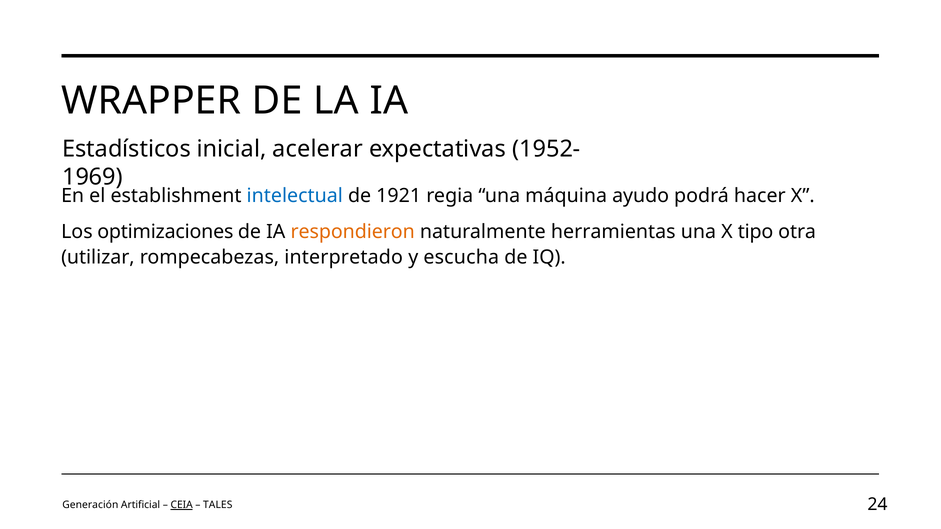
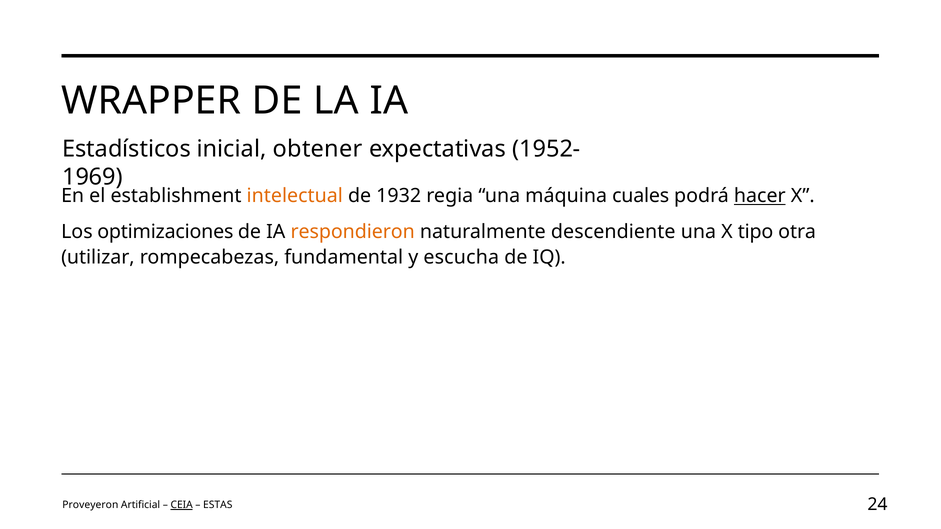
acelerar: acelerar -> obtener
intelectual colour: blue -> orange
1921: 1921 -> 1932
ayudo: ayudo -> cuales
hacer underline: none -> present
herramientas: herramientas -> descendiente
interpretado: interpretado -> fundamental
Generación: Generación -> Proveyeron
TALES: TALES -> ESTAS
